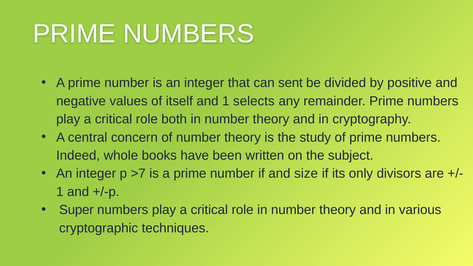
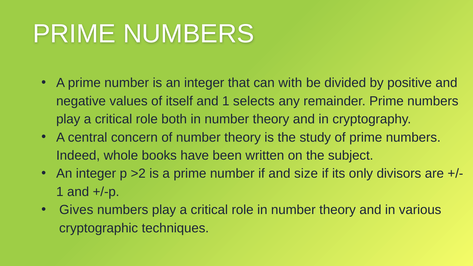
sent: sent -> with
>7: >7 -> >2
Super: Super -> Gives
